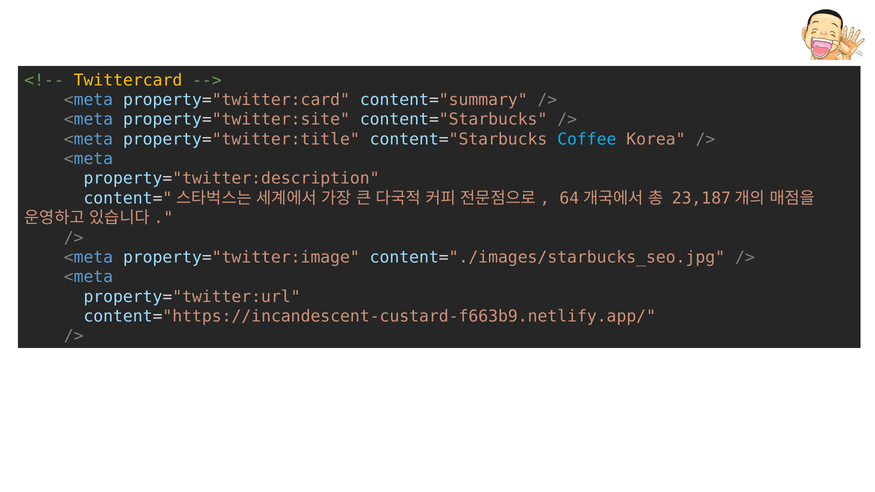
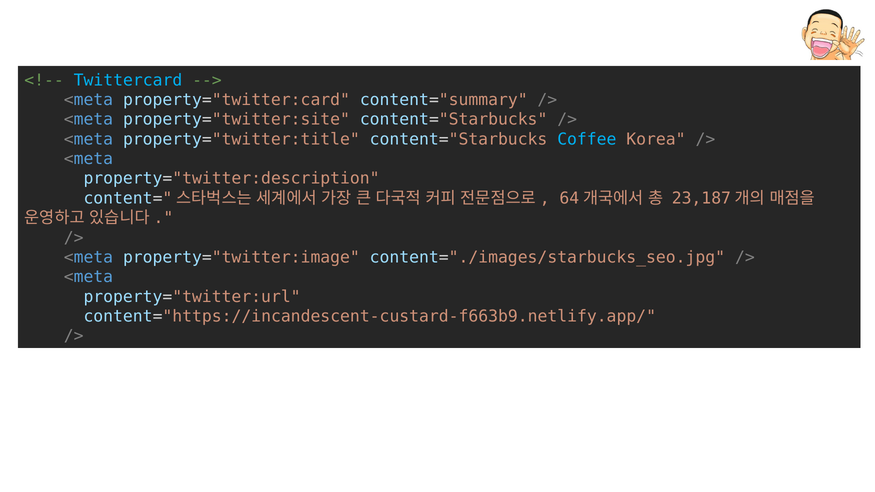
Twittercard colour: yellow -> light blue
